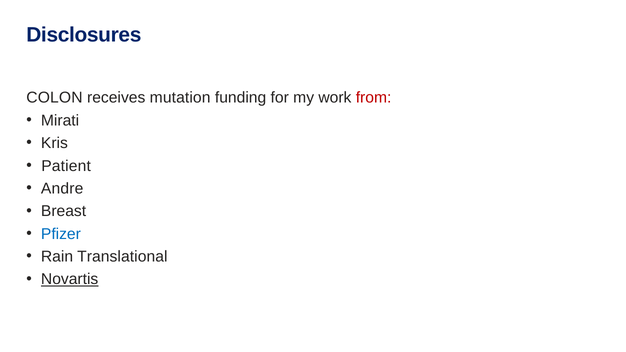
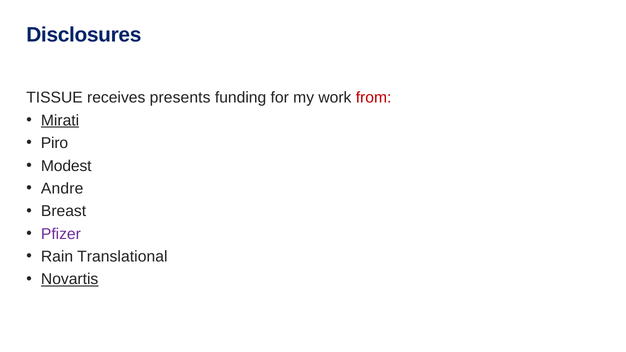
COLON: COLON -> TISSUE
mutation: mutation -> presents
Mirati underline: none -> present
Kris: Kris -> Piro
Patient: Patient -> Modest
Pfizer colour: blue -> purple
